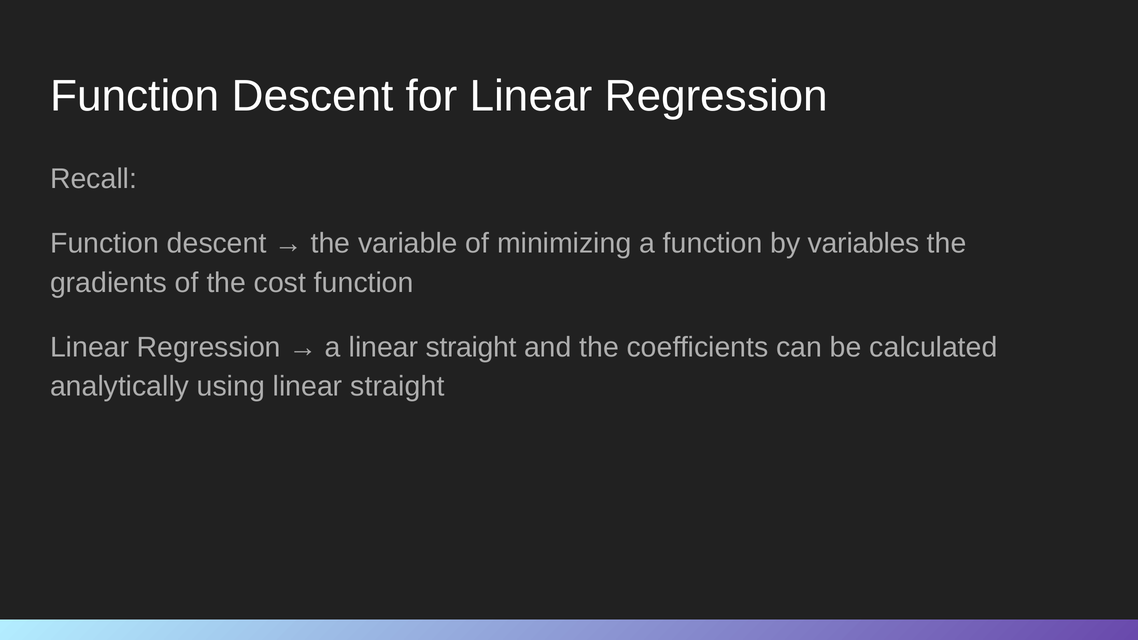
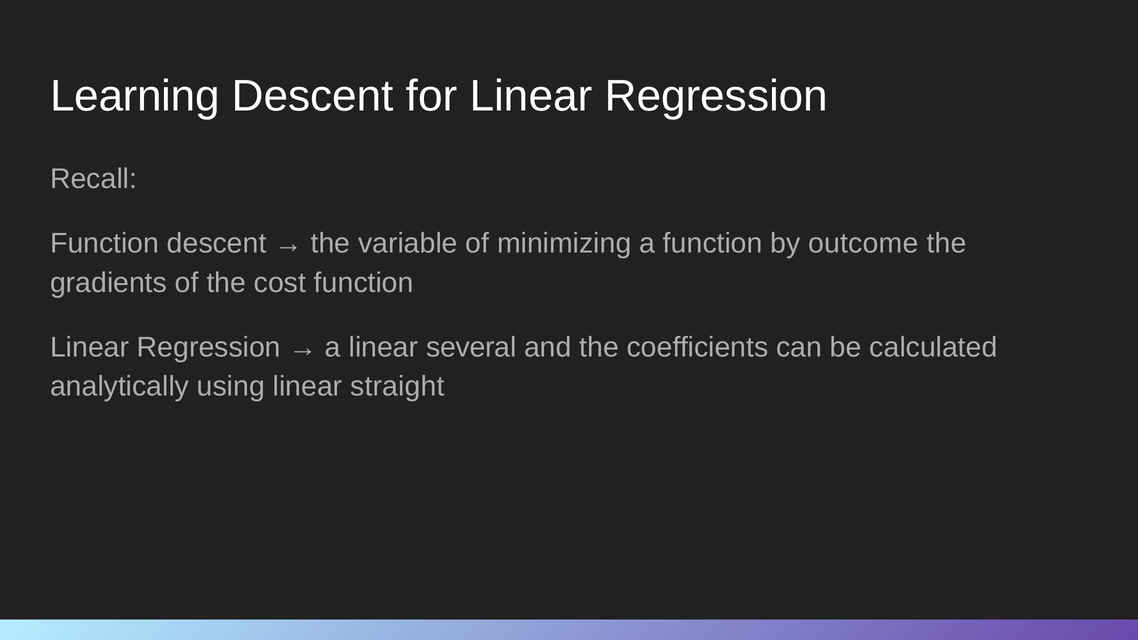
Function at (135, 96): Function -> Learning
variables: variables -> outcome
a linear straight: straight -> several
